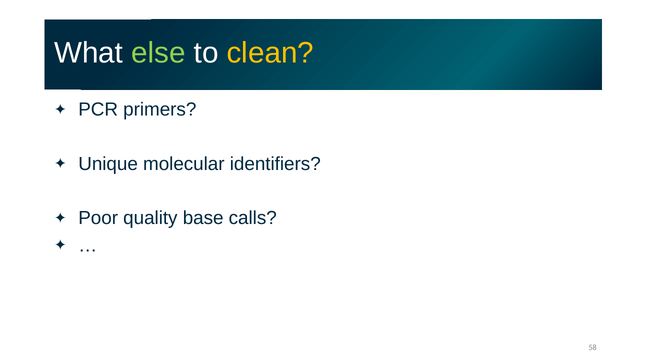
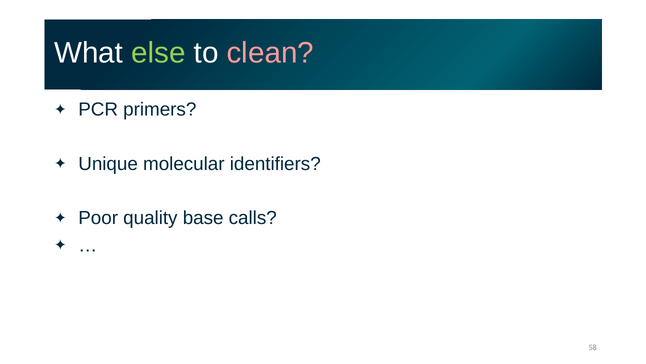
clean colour: yellow -> pink
